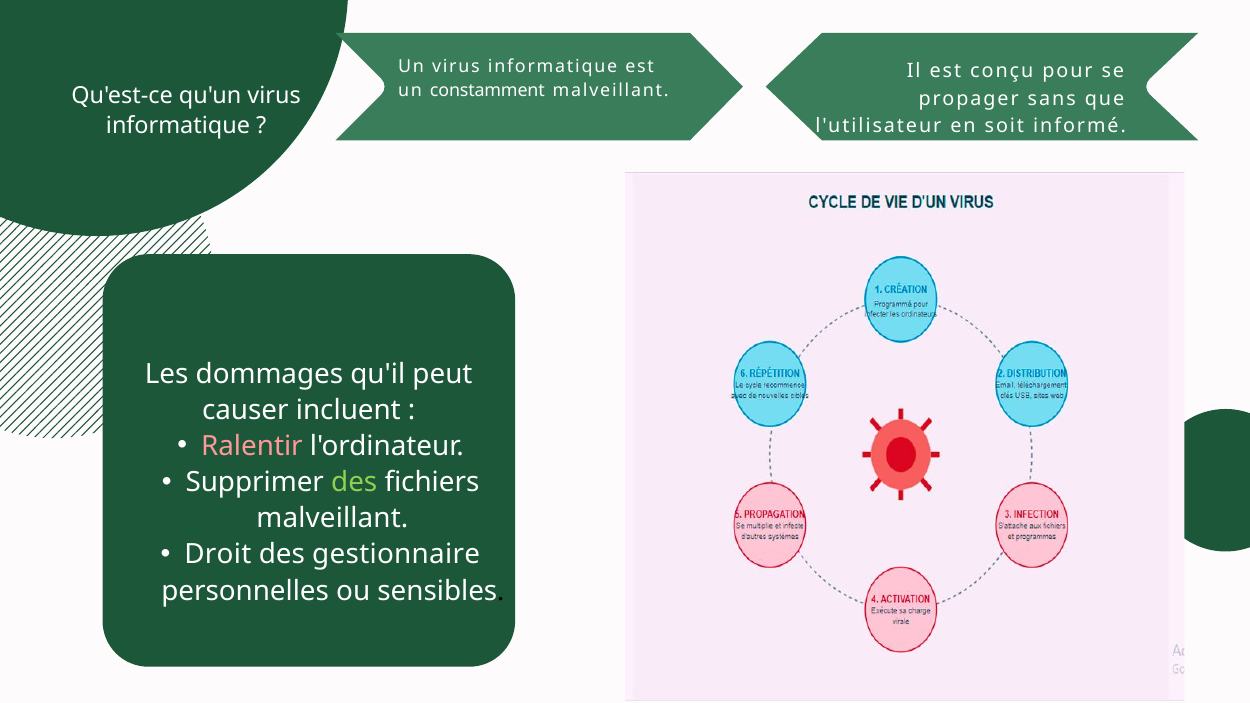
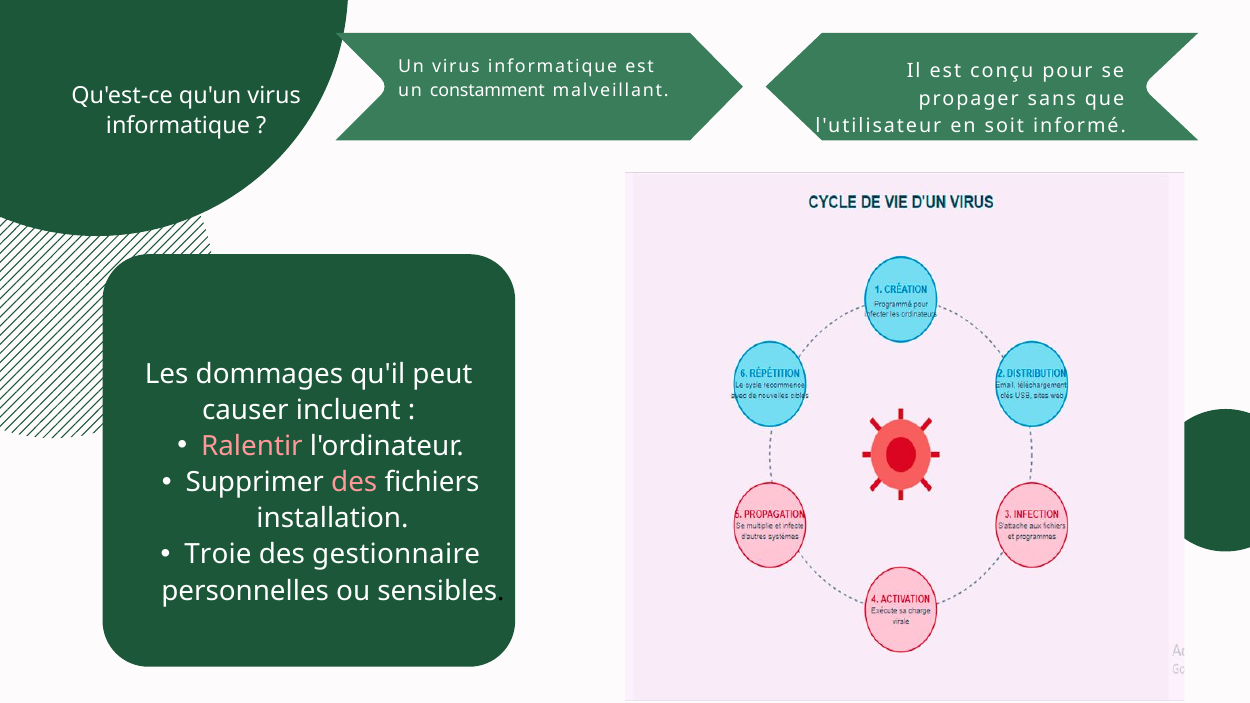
des at (354, 482) colour: light green -> pink
malveillant at (332, 519): malveillant -> installation
Droit: Droit -> Troie
